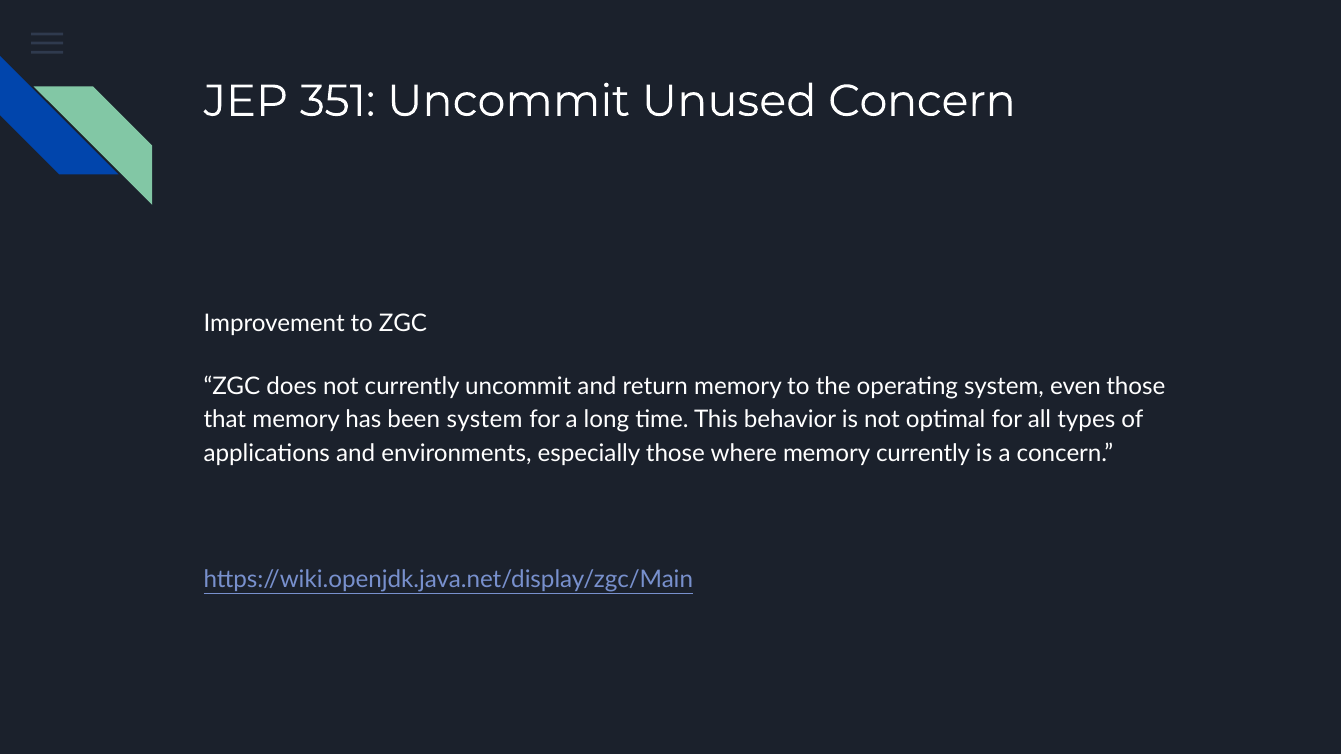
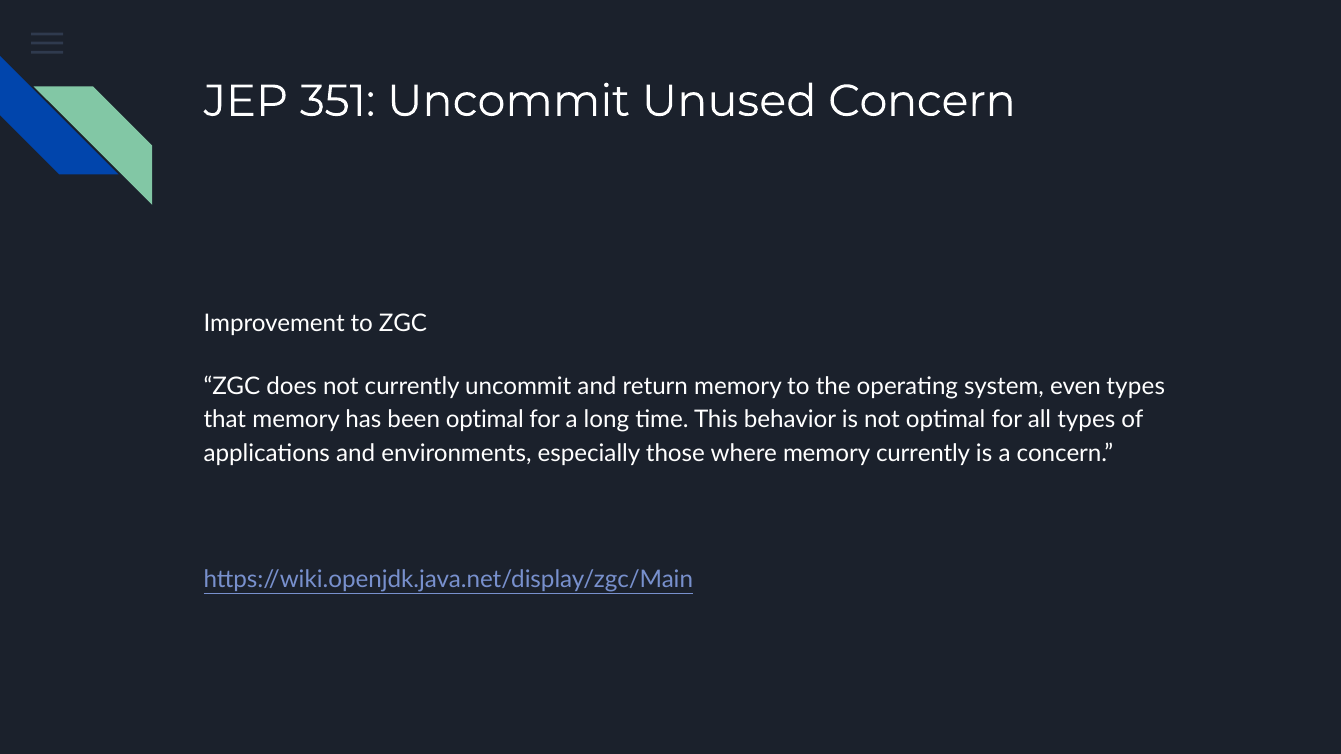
even those: those -> types
been system: system -> optimal
